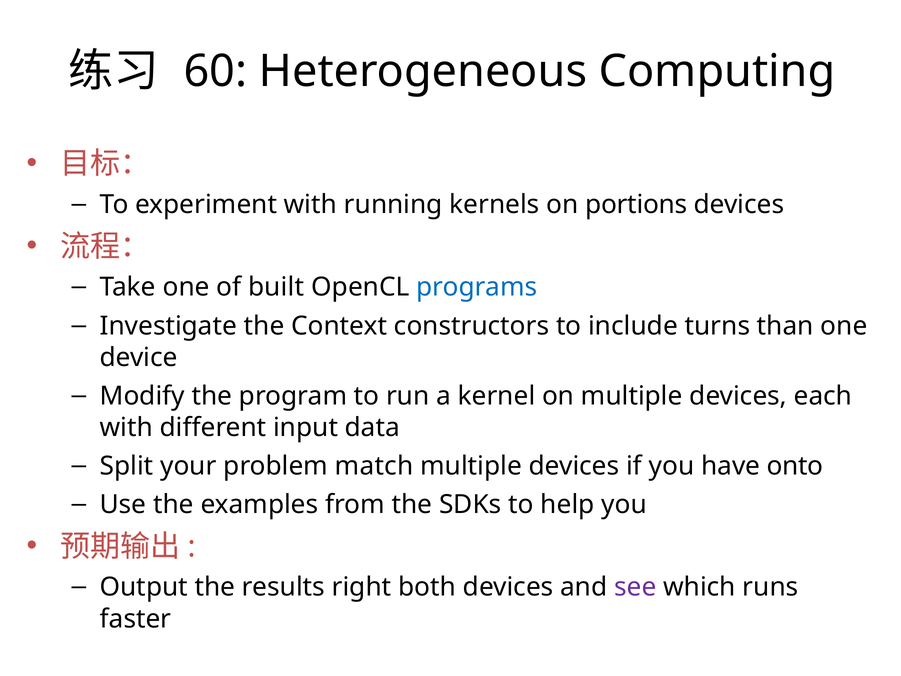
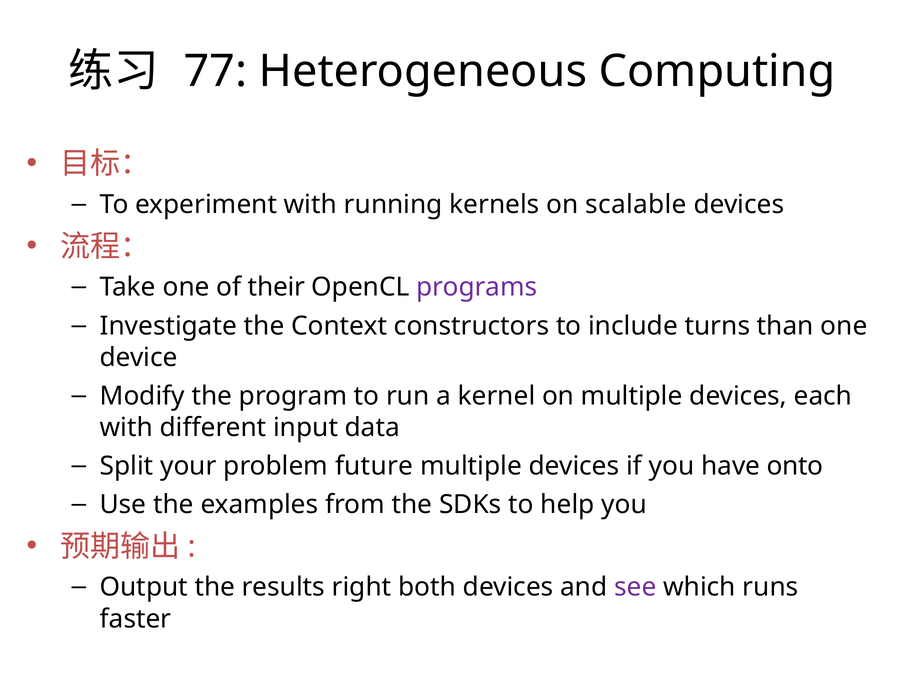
60: 60 -> 77
portions: portions -> scalable
built: built -> their
programs colour: blue -> purple
match: match -> future
